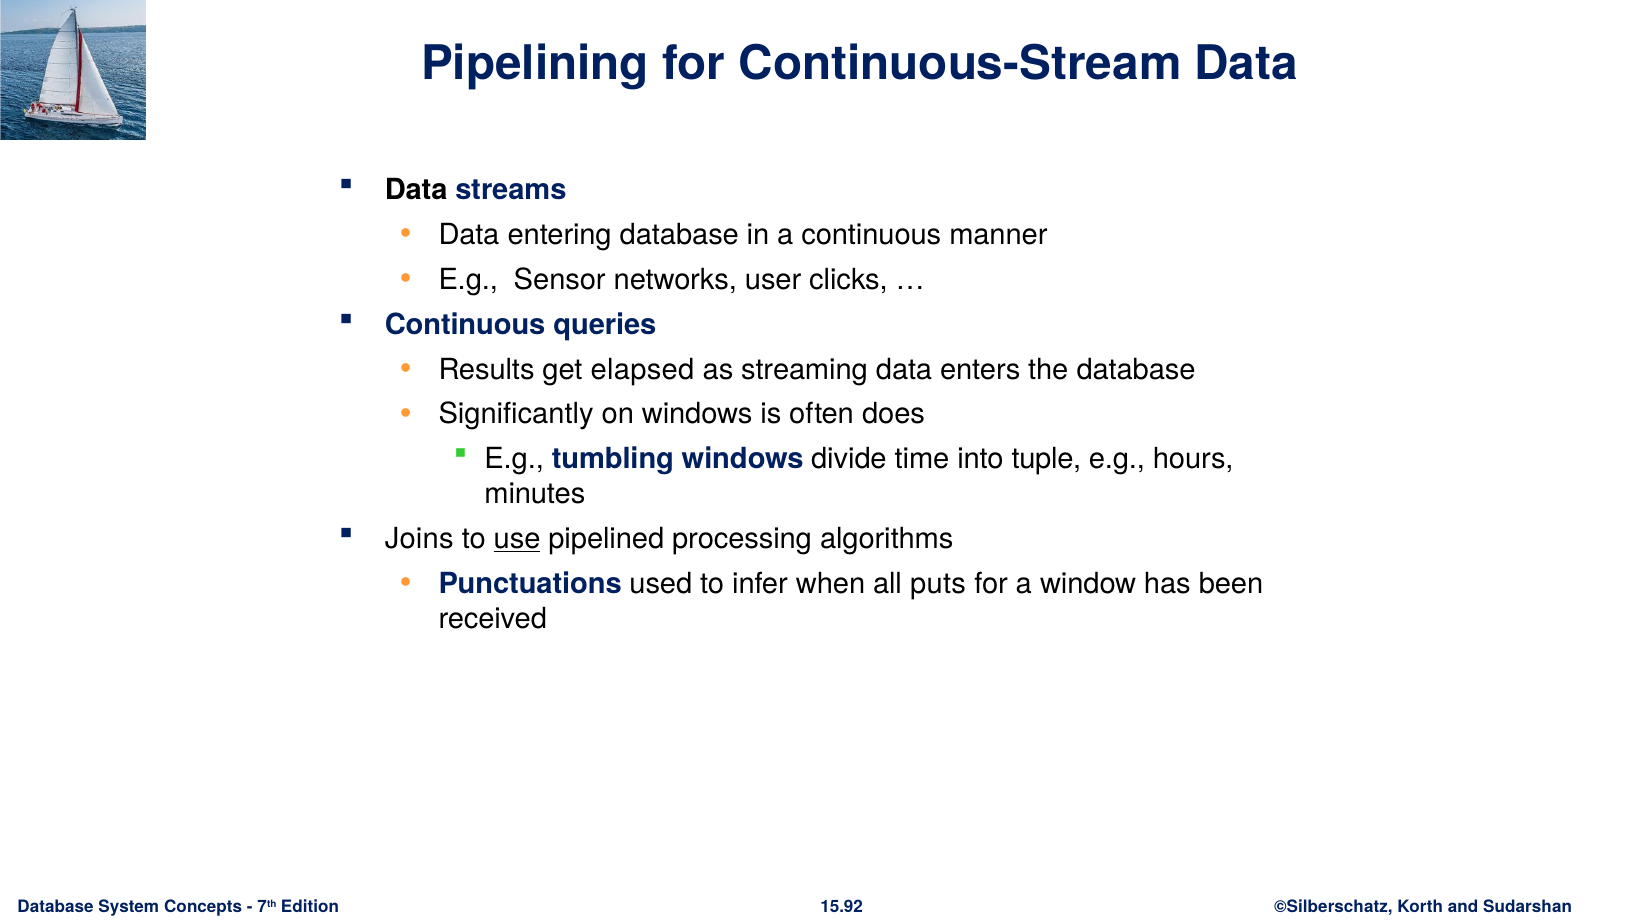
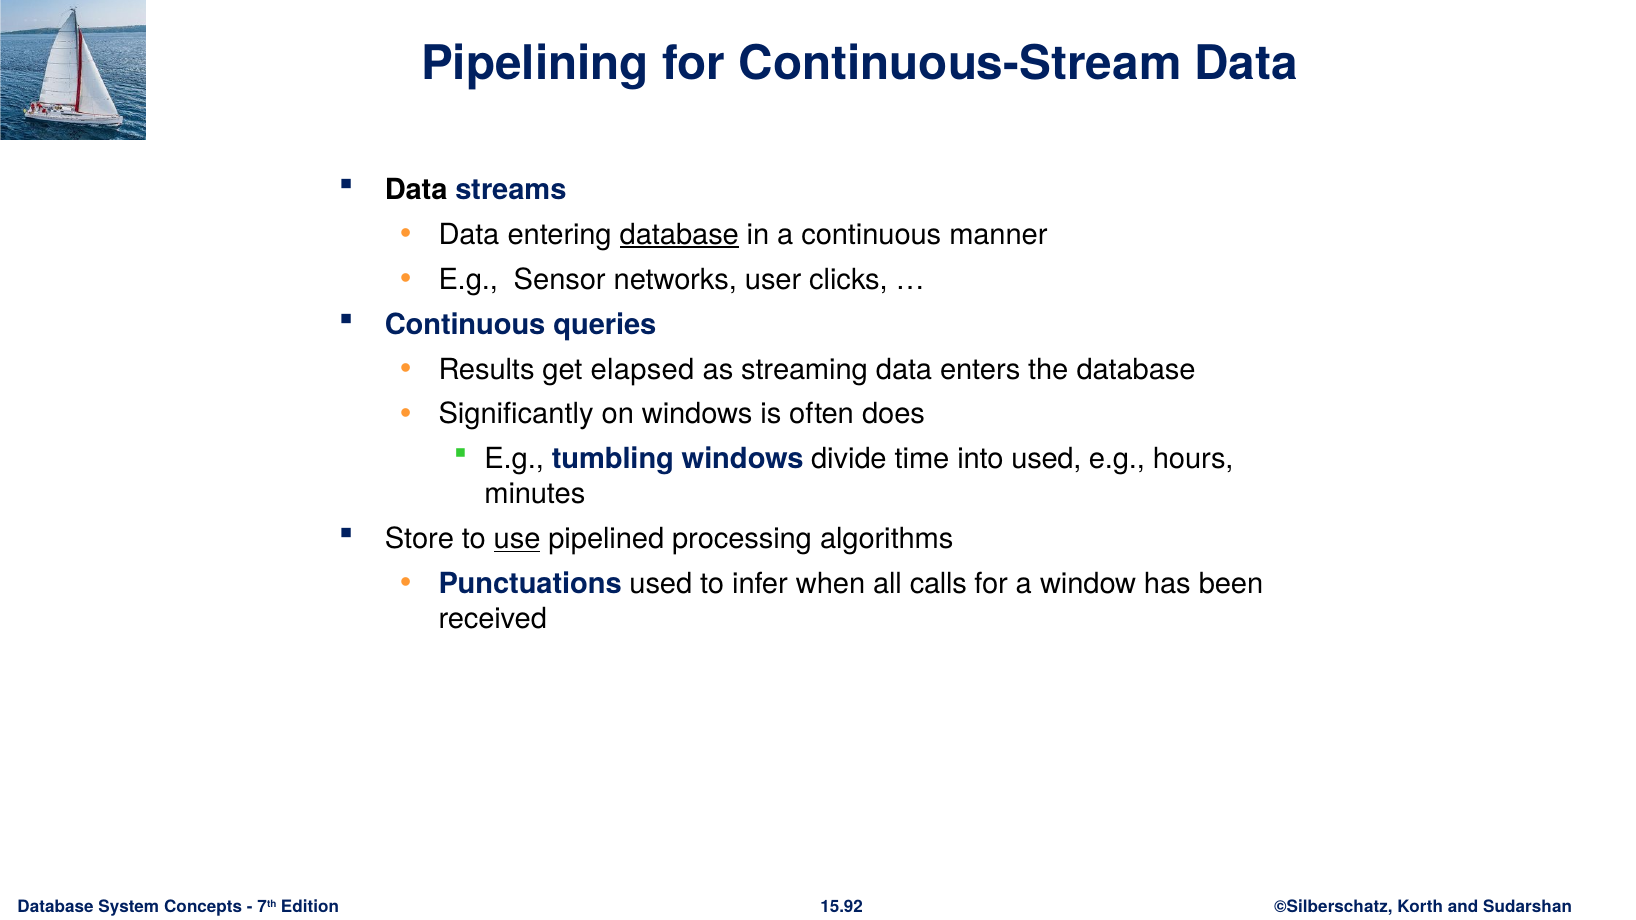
database at (679, 235) underline: none -> present
into tuple: tuple -> used
Joins: Joins -> Store
puts: puts -> calls
